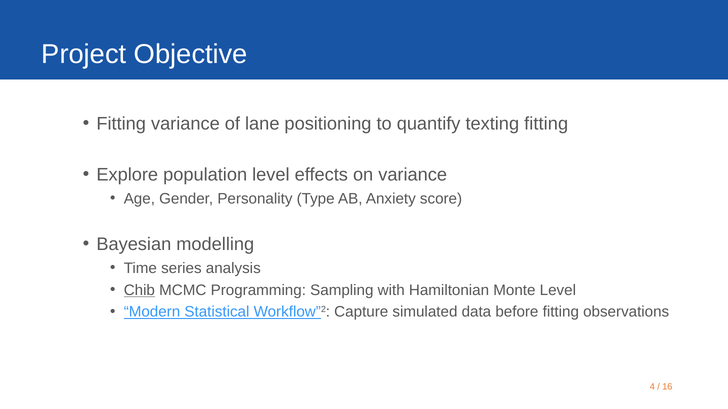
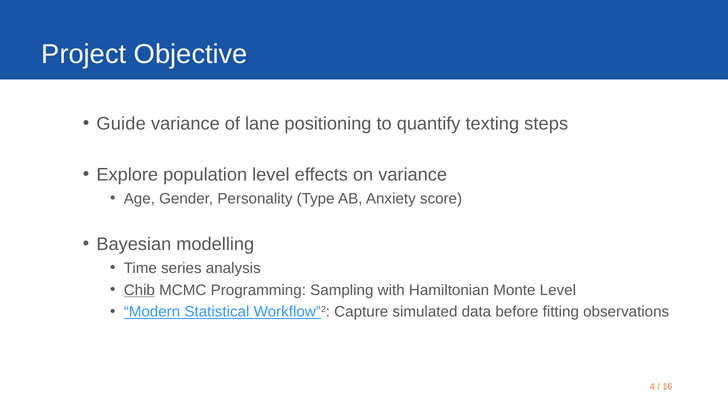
Fitting at (121, 124): Fitting -> Guide
texting fitting: fitting -> steps
